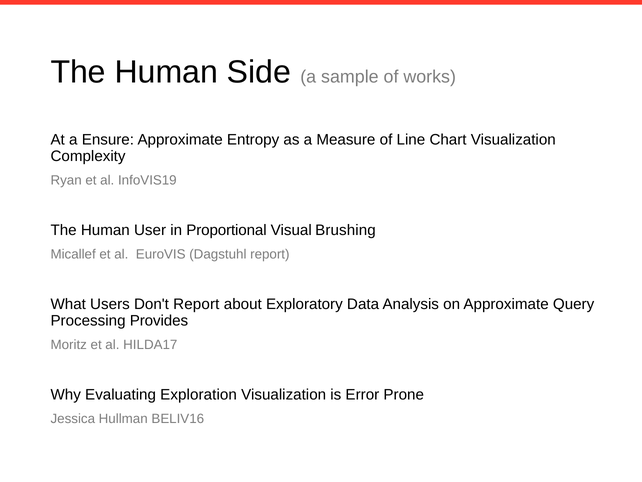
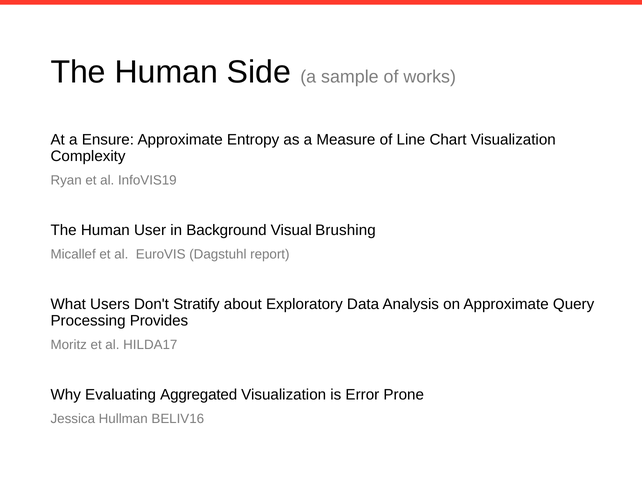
Proportional: Proportional -> Background
Don't Report: Report -> Stratify
Exploration: Exploration -> Aggregated
